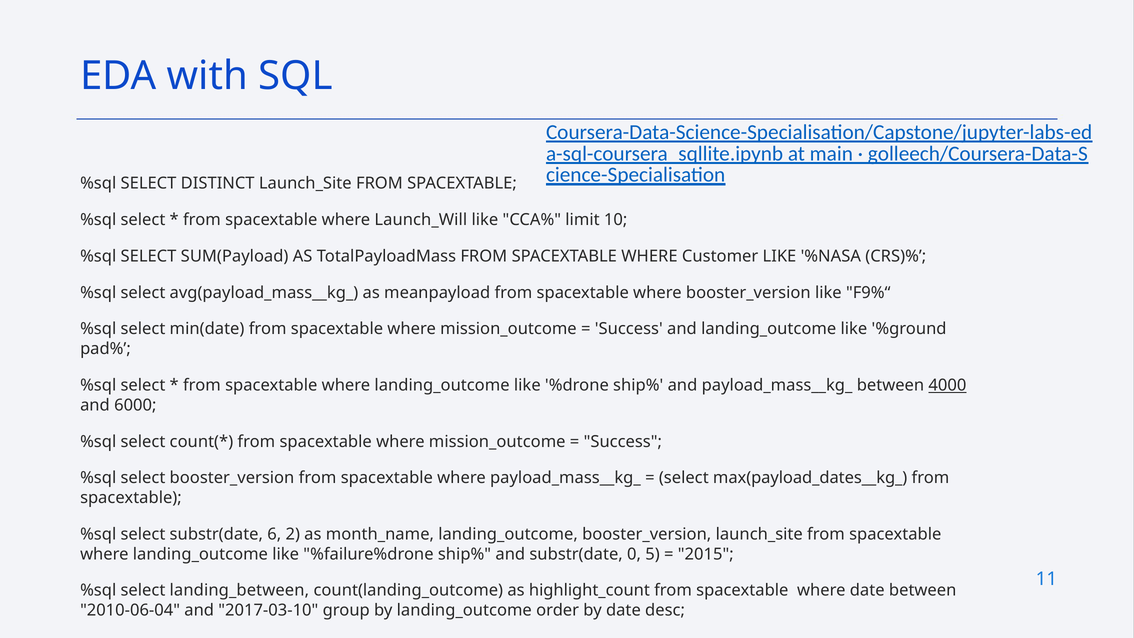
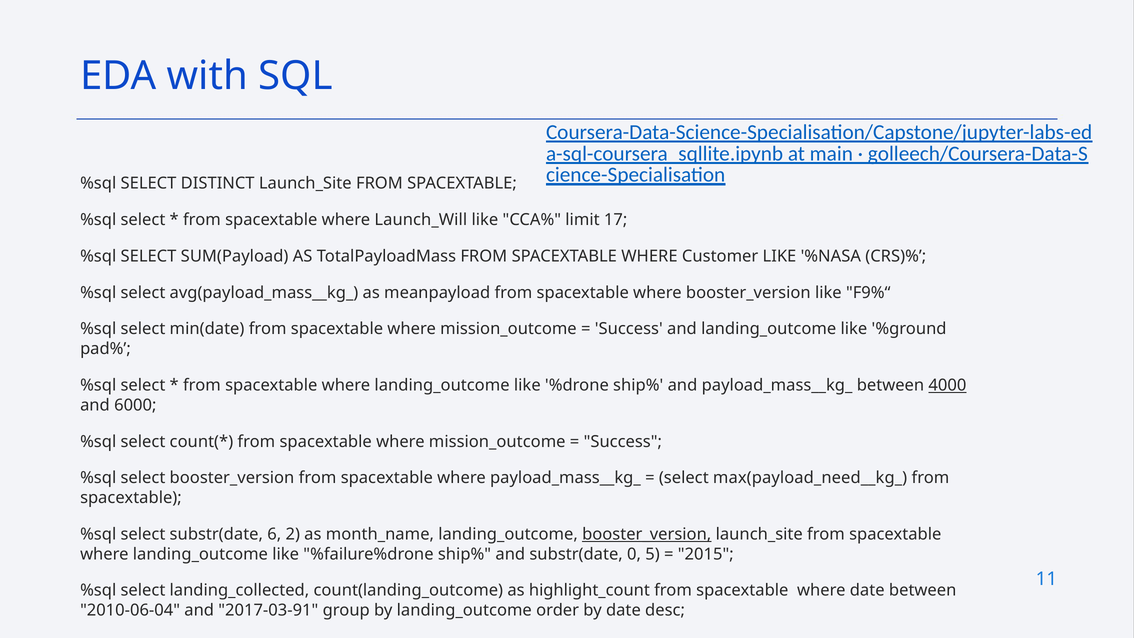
10: 10 -> 17
max(payload_dates__kg_: max(payload_dates__kg_ -> max(payload_need__kg_
booster_version at (647, 534) underline: none -> present
landing_between: landing_between -> landing_collected
2017-03-10: 2017-03-10 -> 2017-03-91
